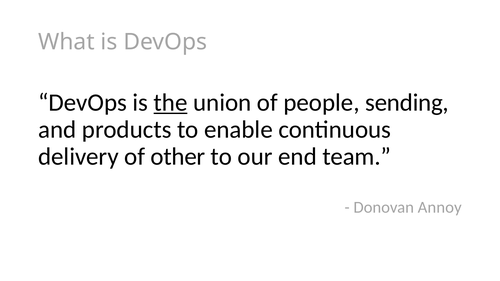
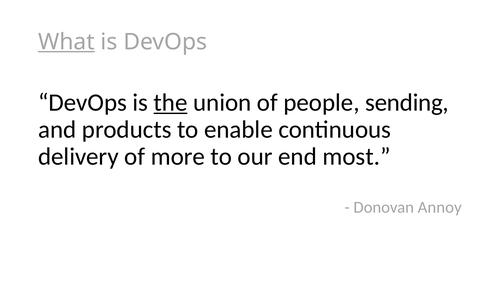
What underline: none -> present
other: other -> more
team: team -> most
